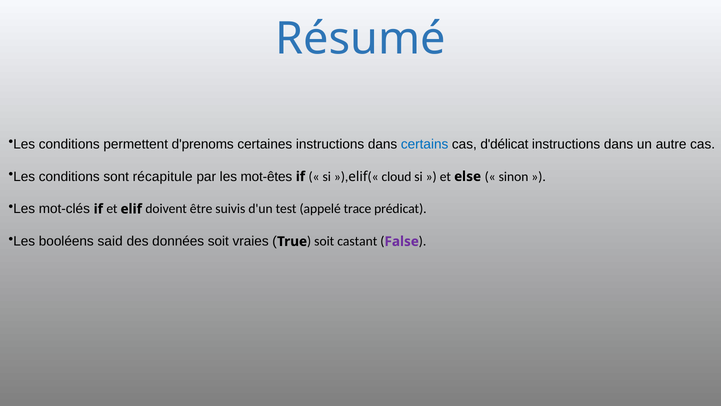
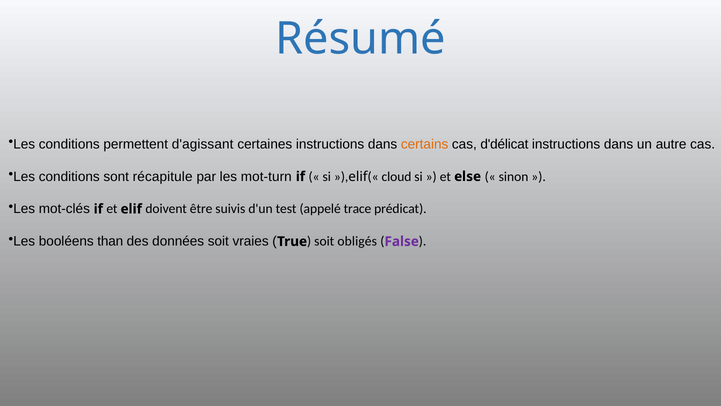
d'prenoms: d'prenoms -> d'agissant
certains colour: blue -> orange
mot-êtes: mot-êtes -> mot-turn
said: said -> than
castant: castant -> obligés
